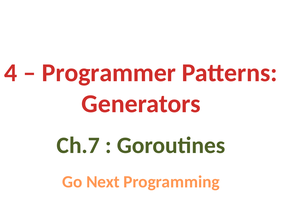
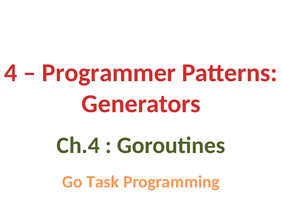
Ch.7: Ch.7 -> Ch.4
Next: Next -> Task
